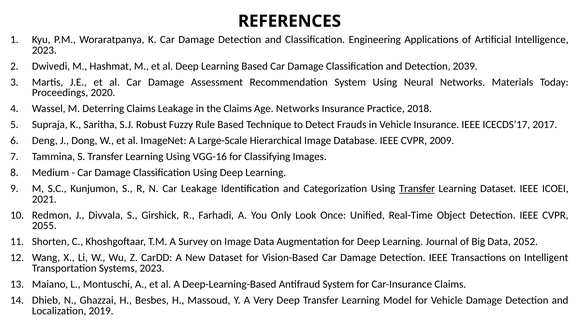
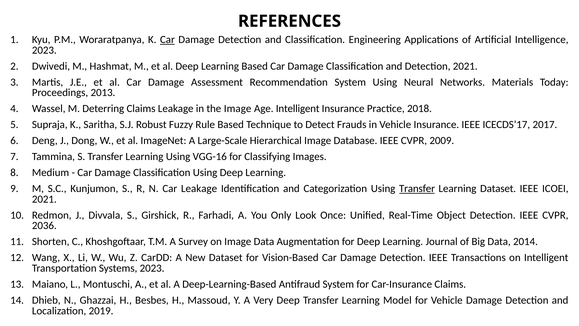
Car at (167, 40) underline: none -> present
Detection 2039: 2039 -> 2021
2020: 2020 -> 2013
the Claims: Claims -> Image
Age Networks: Networks -> Intelligent
2055: 2055 -> 2036
2052: 2052 -> 2014
